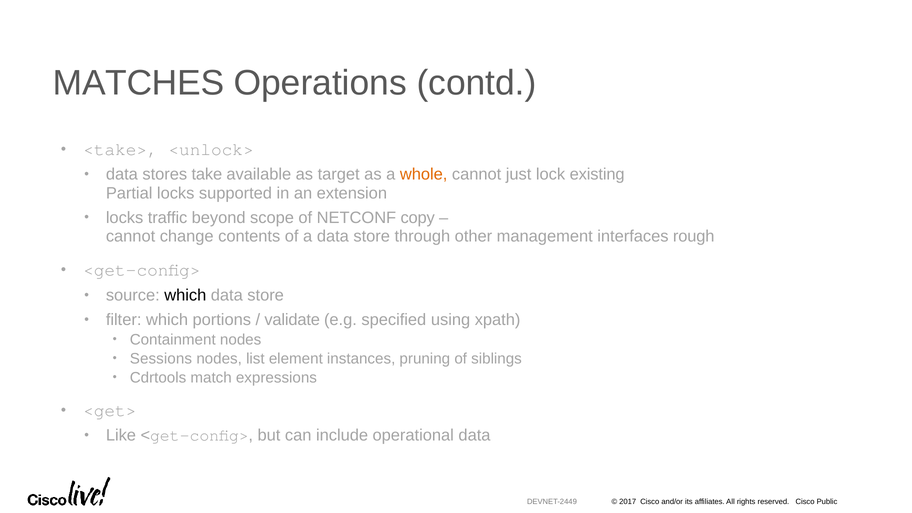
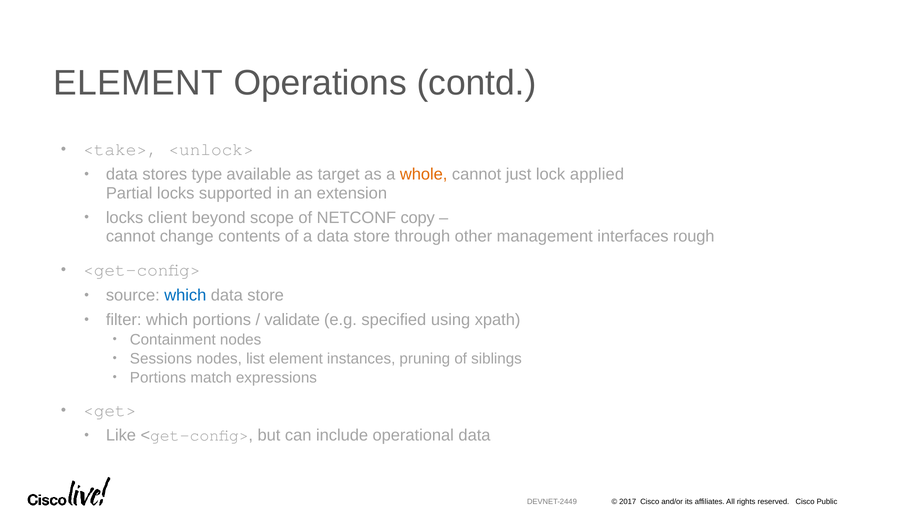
MATCHES at (138, 83): MATCHES -> ELEMENT
take: take -> type
existing: existing -> applied
traffic: traffic -> client
which at (185, 295) colour: black -> blue
Cdrtools at (158, 378): Cdrtools -> Portions
